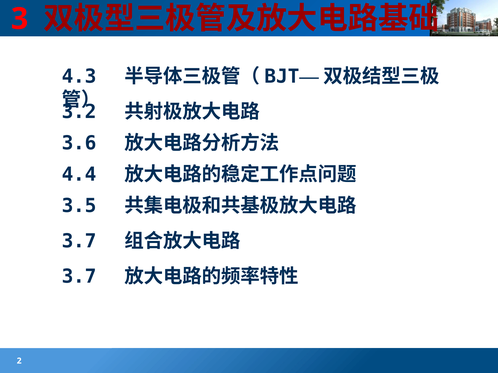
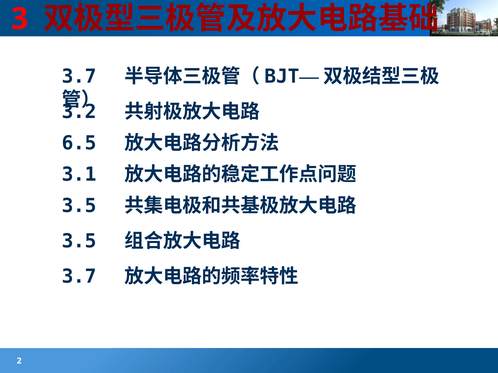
4.3 at (79, 77): 4.3 -> 3.7
3.6: 3.6 -> 6.5
4.4: 4.4 -> 3.1
3.7 at (79, 241): 3.7 -> 3.5
